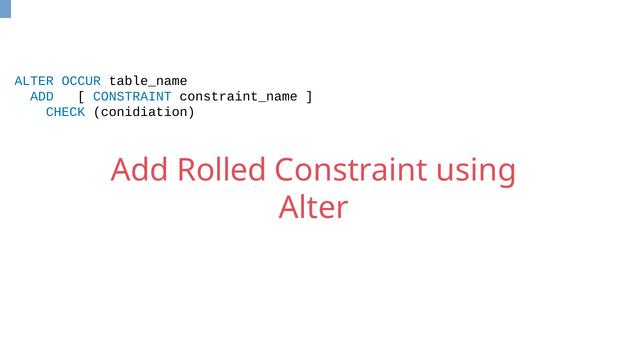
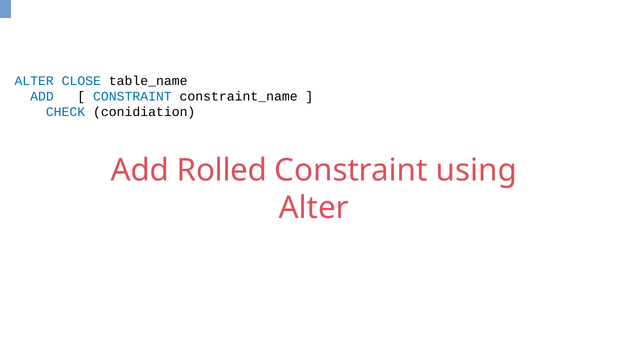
OCCUR: OCCUR -> CLOSE
